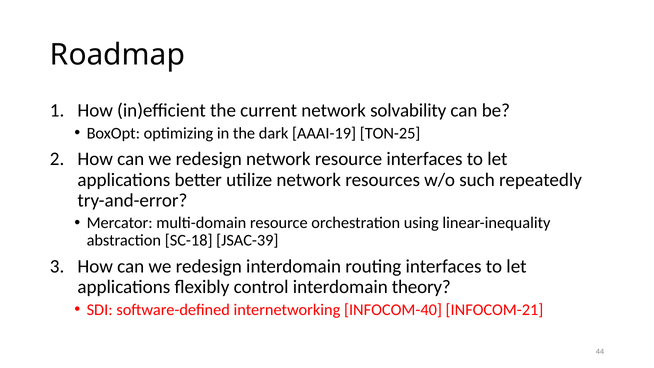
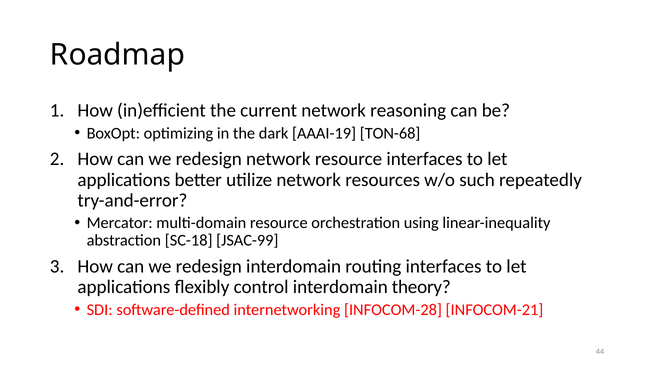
solvability: solvability -> reasoning
TON-25: TON-25 -> TON-68
JSAC-39: JSAC-39 -> JSAC-99
INFOCOM-40: INFOCOM-40 -> INFOCOM-28
